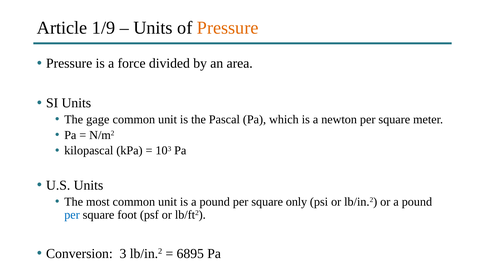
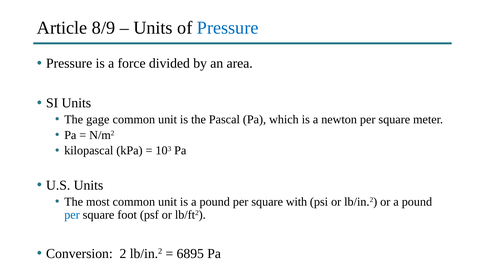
1/9: 1/9 -> 8/9
Pressure at (228, 28) colour: orange -> blue
only: only -> with
3: 3 -> 2
